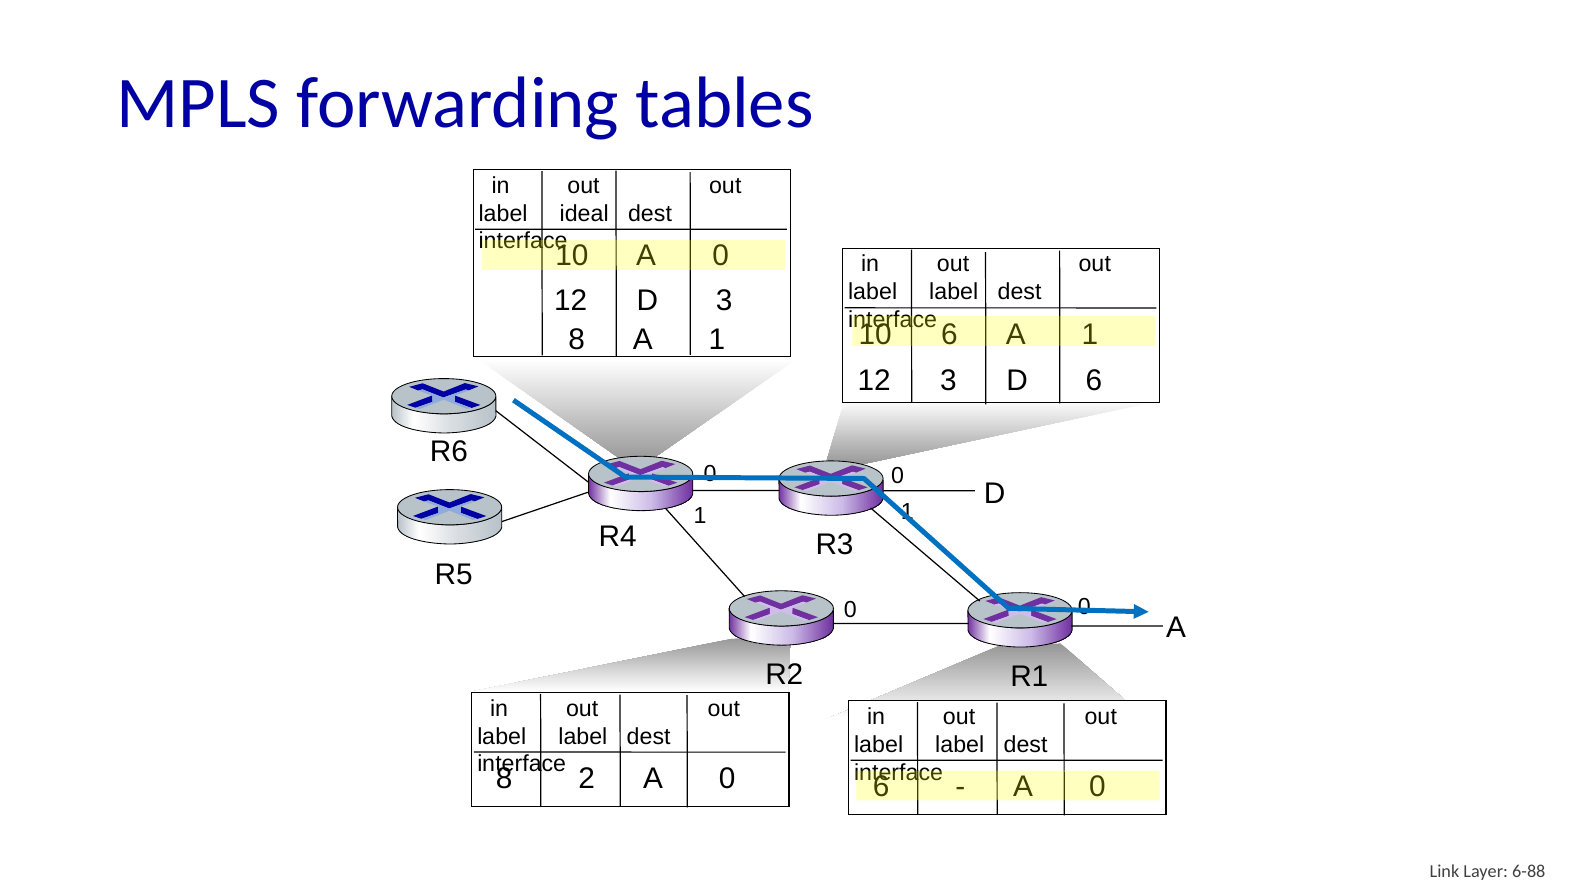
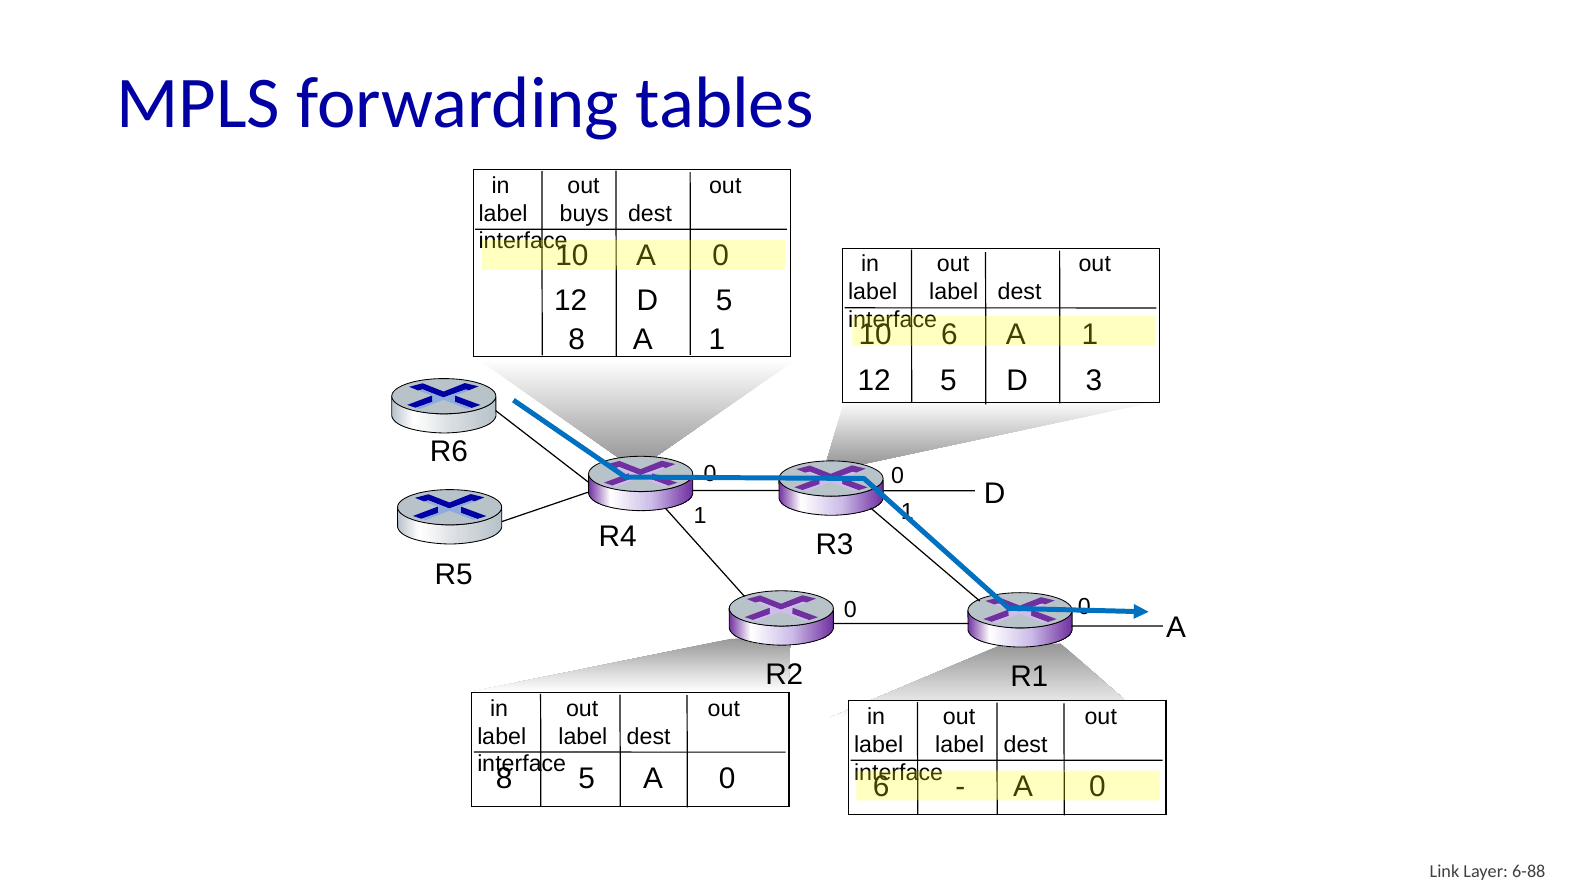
ideal: ideal -> buys
D 3: 3 -> 5
12 3: 3 -> 5
D 6: 6 -> 3
2 at (587, 779): 2 -> 5
